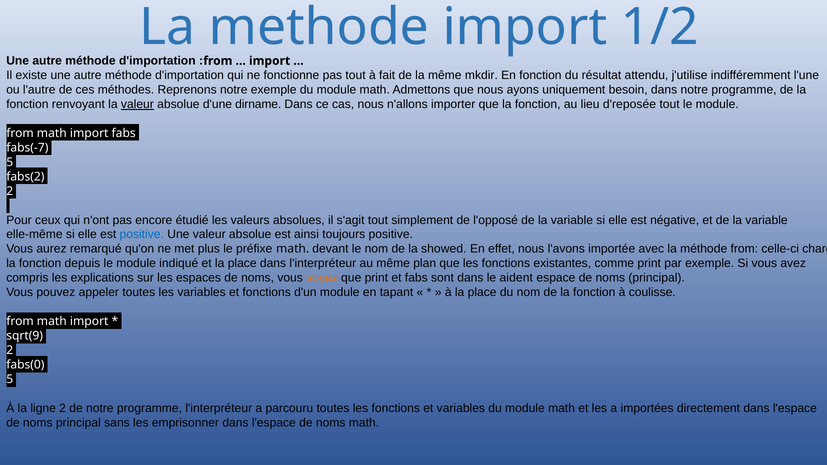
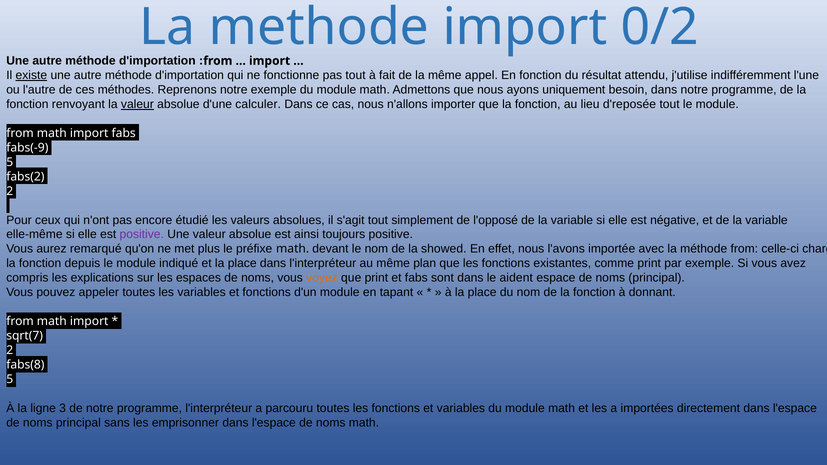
1/2: 1/2 -> 0/2
existe underline: none -> present
mkdir: mkdir -> appel
dirname: dirname -> calculer
fabs(-7: fabs(-7 -> fabs(-9
positive at (142, 235) colour: blue -> purple
coulisse: coulisse -> donnant
sqrt(9: sqrt(9 -> sqrt(7
fabs(0: fabs(0 -> fabs(8
ligne 2: 2 -> 3
